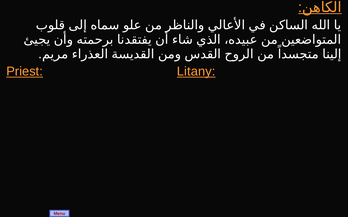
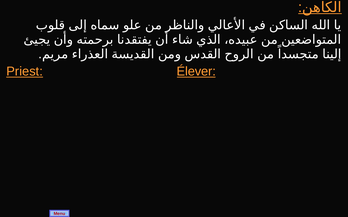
Litany: Litany -> Élever
